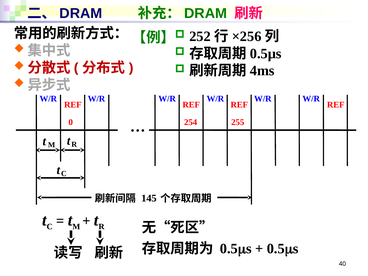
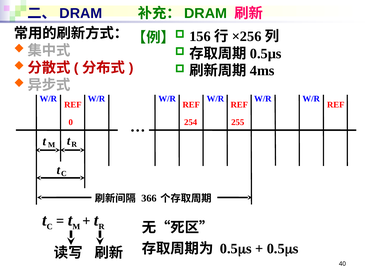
252: 252 -> 156
145: 145 -> 366
